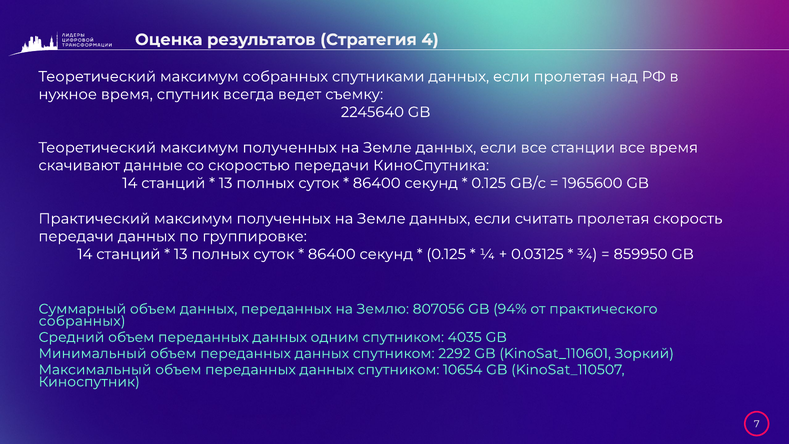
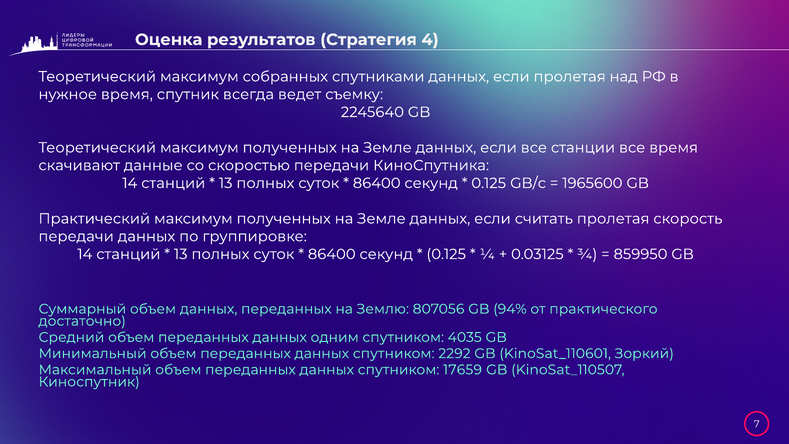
собранных at (82, 321): собранных -> достаточно
10654: 10654 -> 17659
